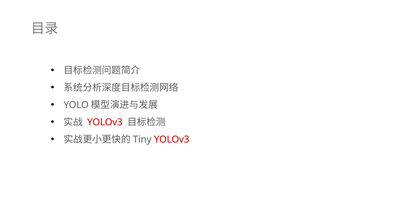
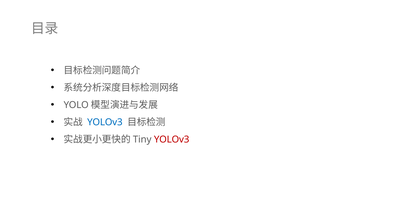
YOLOv3 at (105, 122) colour: red -> blue
